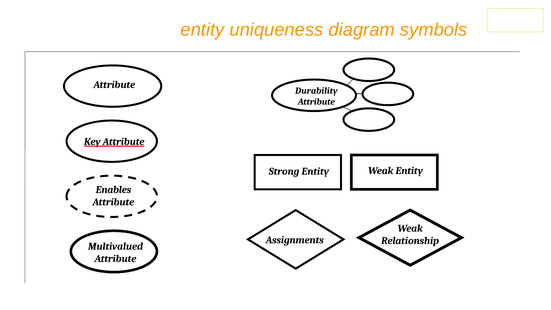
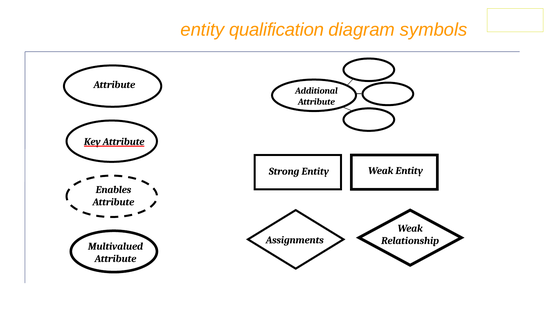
uniqueness: uniqueness -> qualification
Durability: Durability -> Additional
